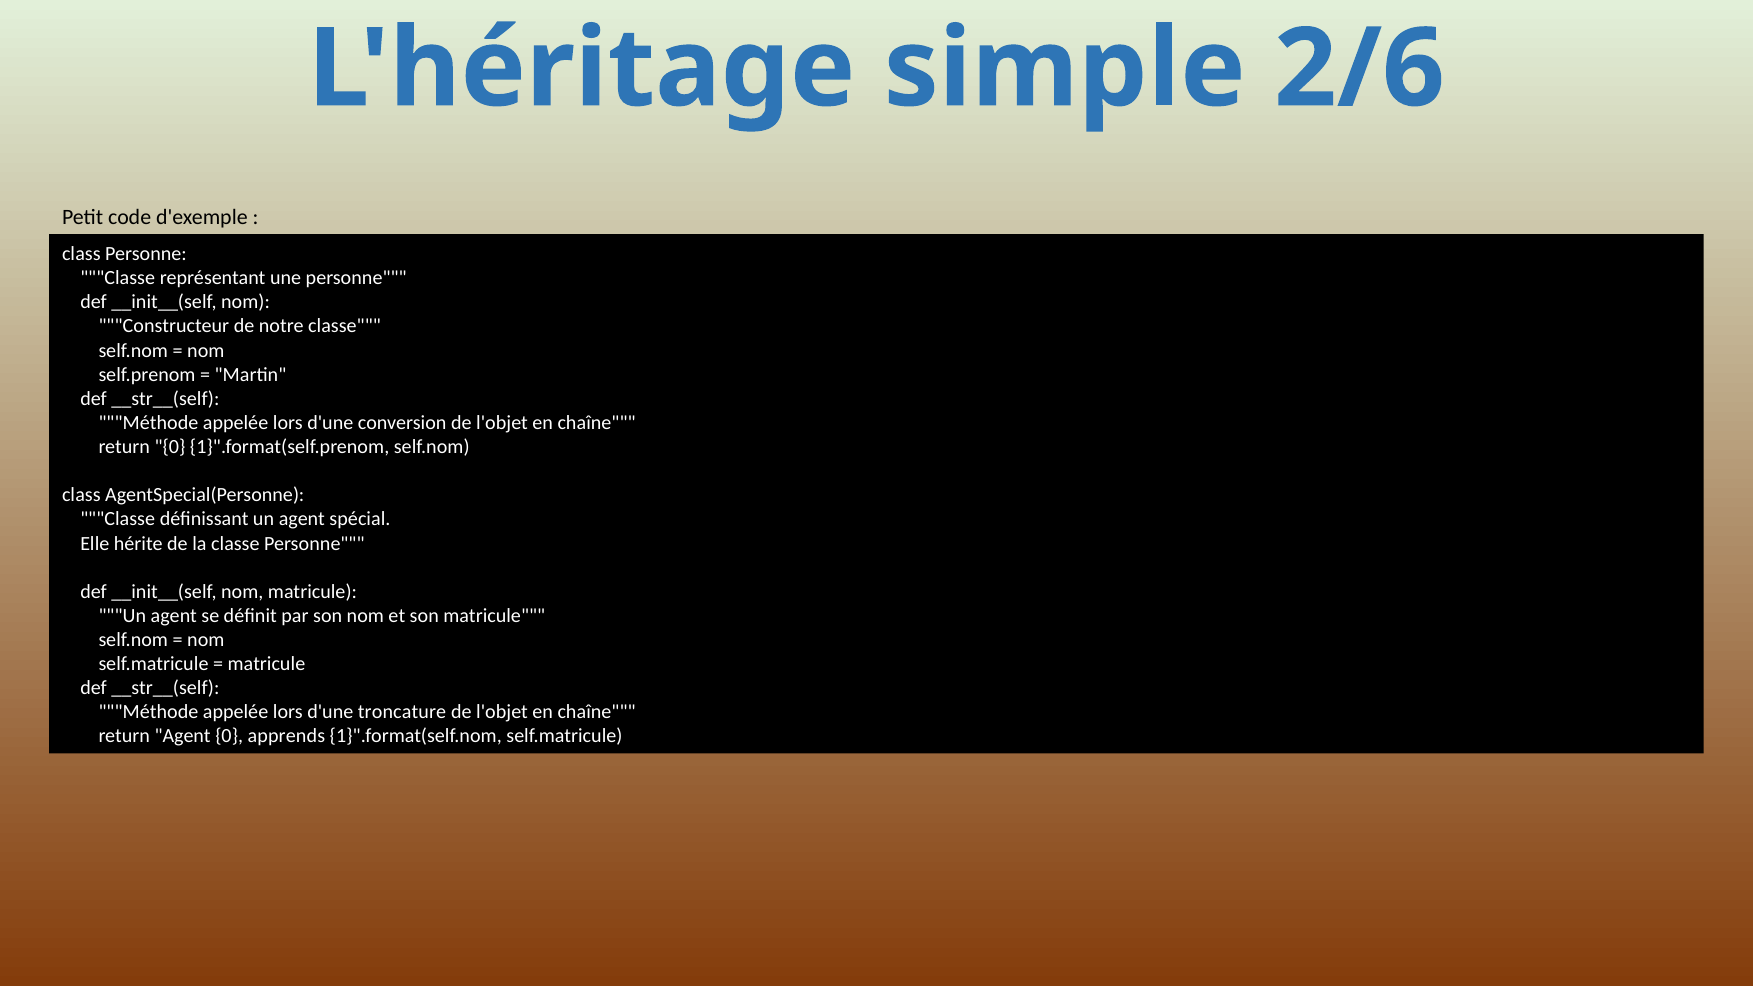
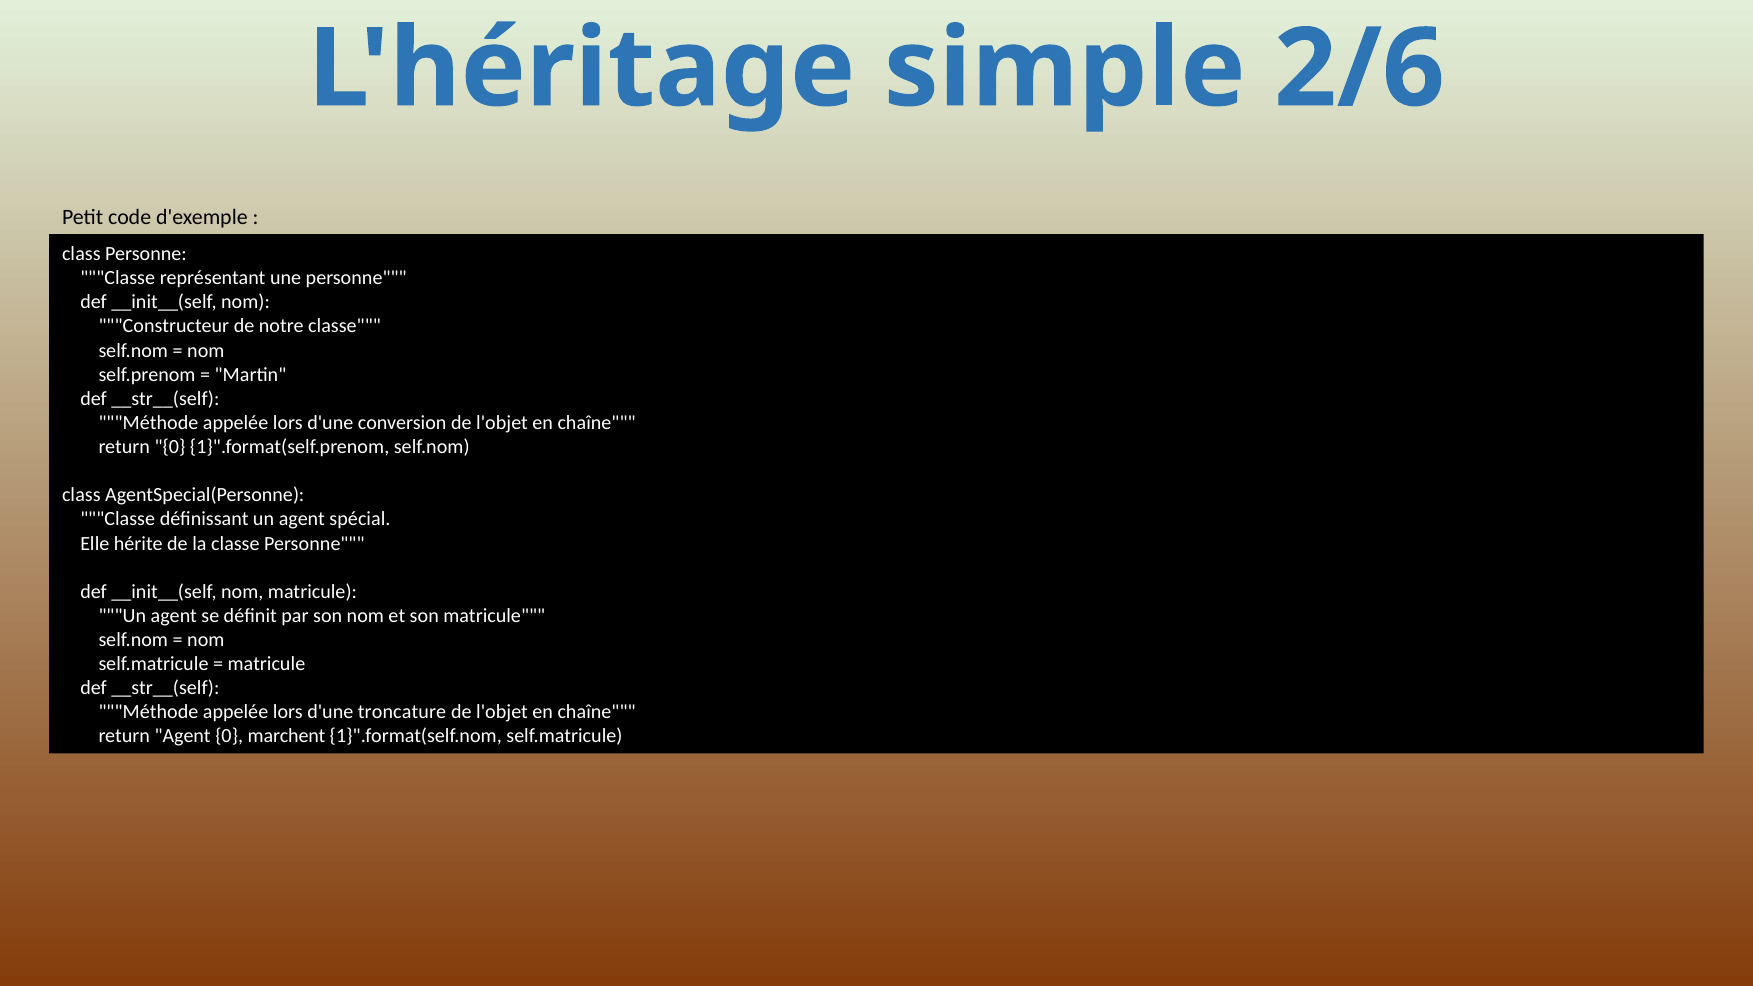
apprends: apprends -> marchent
